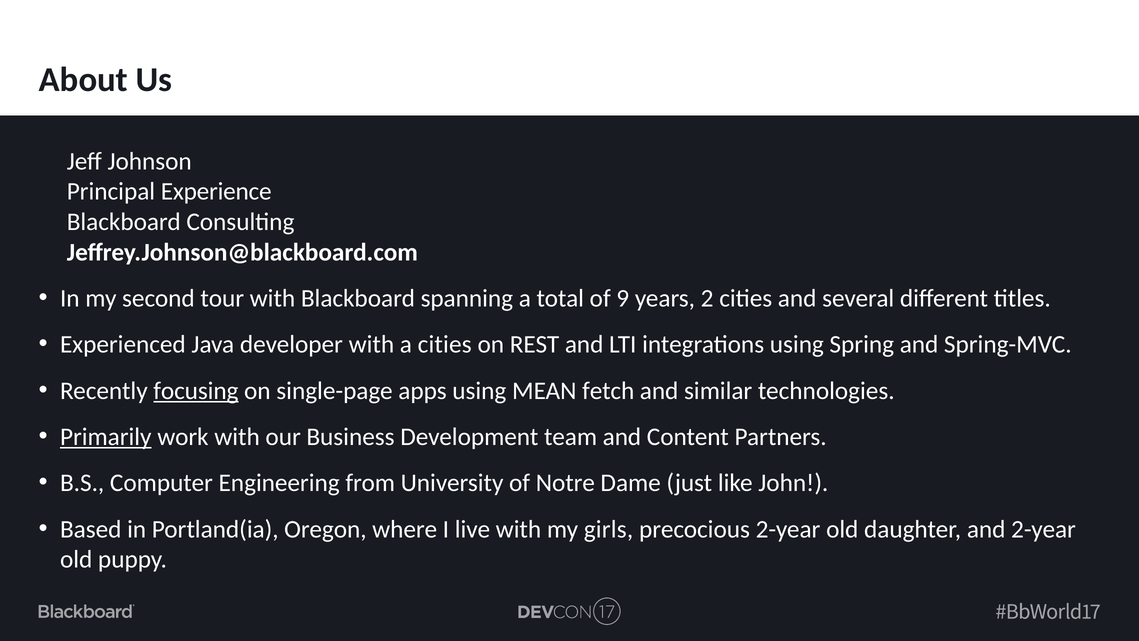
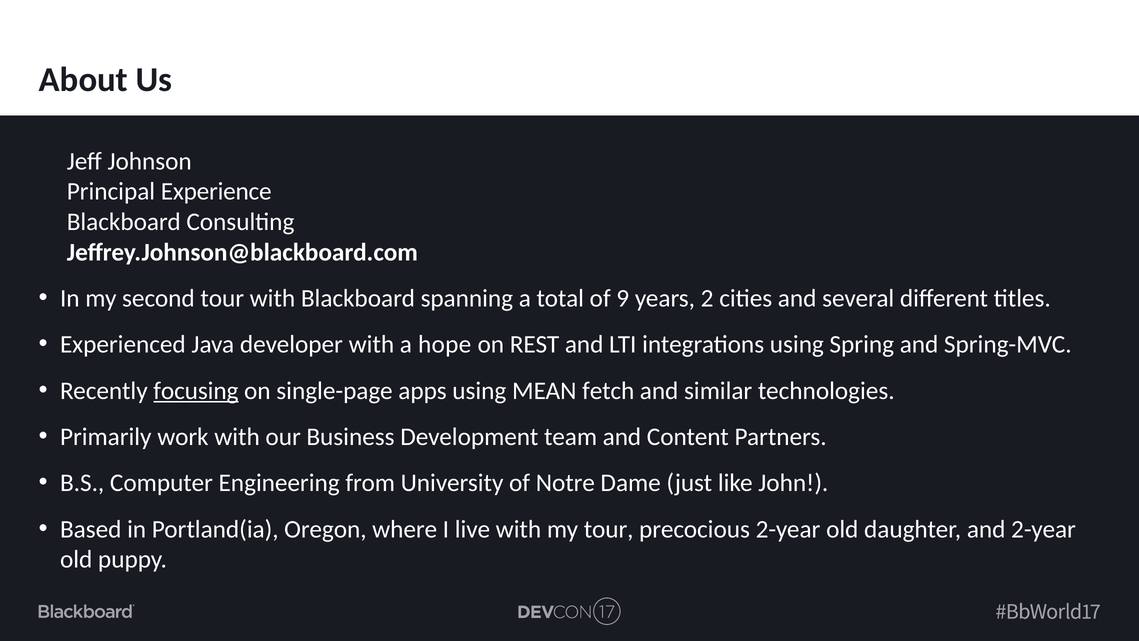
a cities: cities -> hope
Primarily underline: present -> none
my girls: girls -> tour
